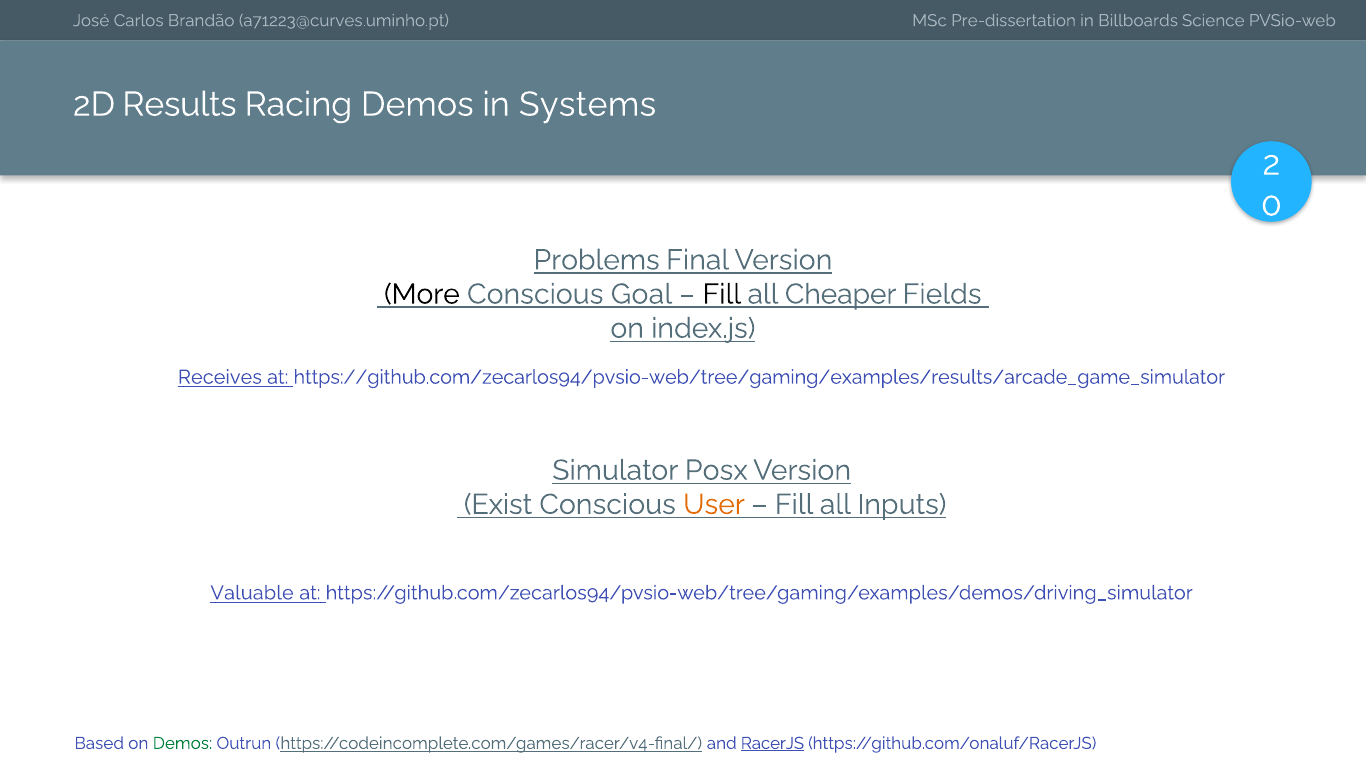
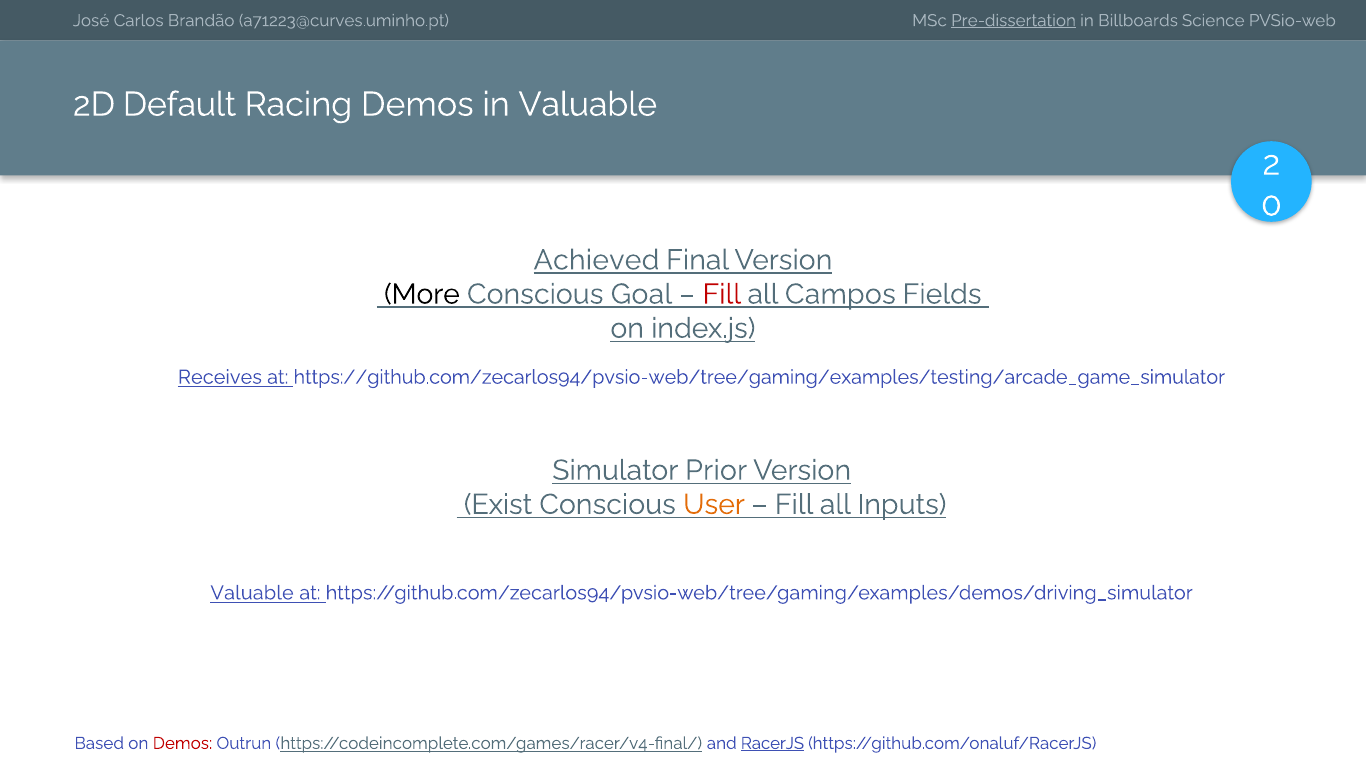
Pre-dissertation underline: none -> present
Results: Results -> Default
in Systems: Systems -> Valuable
Problems: Problems -> Achieved
Fill at (722, 294) colour: black -> red
Cheaper: Cheaper -> Campos
https://github.com/zecarlos94/pvsio-web/tree/gaming/examples/results/arcade_game_simulator: https://github.com/zecarlos94/pvsio-web/tree/gaming/examples/results/arcade_game_simulator -> https://github.com/zecarlos94/pvsio-web/tree/gaming/examples/testing/arcade_game_simulator
Posx: Posx -> Prior
Demos at (182, 744) colour: green -> red
